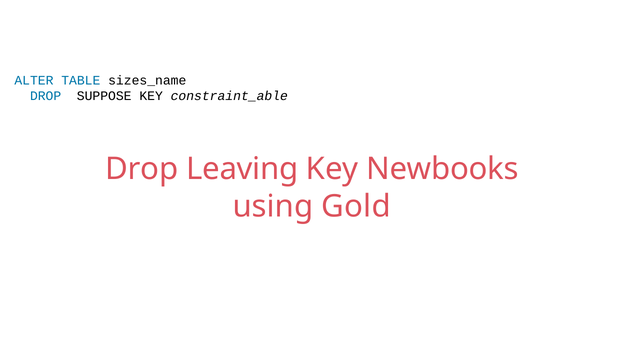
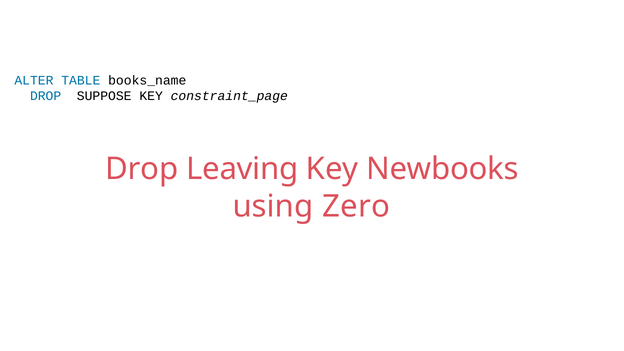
sizes_name: sizes_name -> books_name
constraint_able: constraint_able -> constraint_page
Gold: Gold -> Zero
